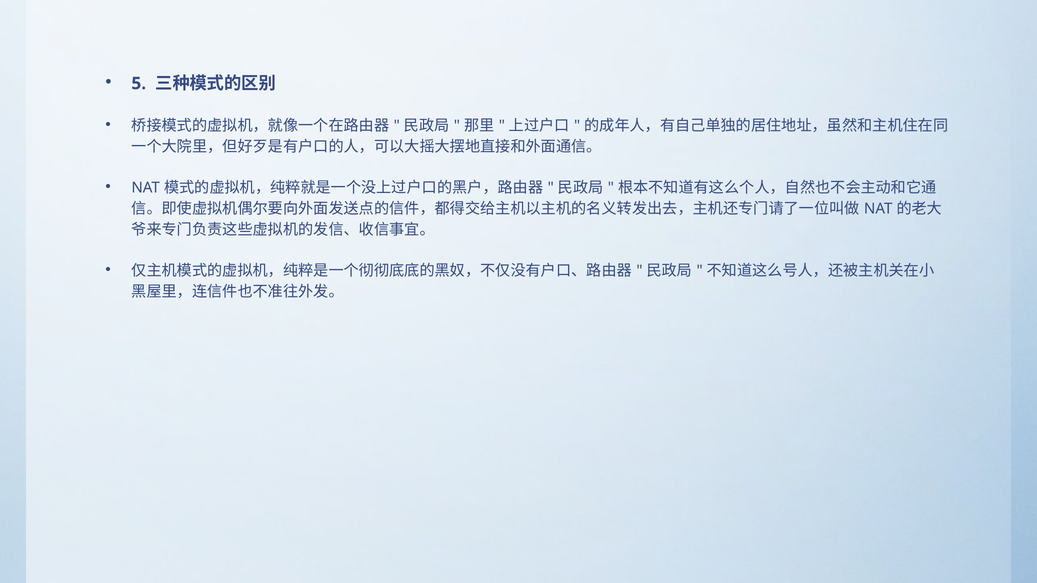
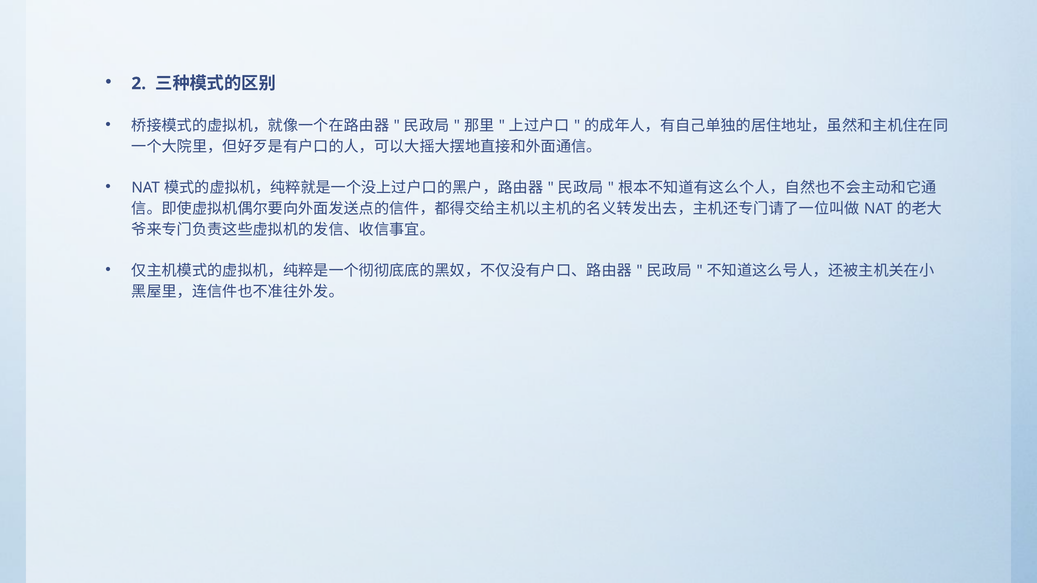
5: 5 -> 2
